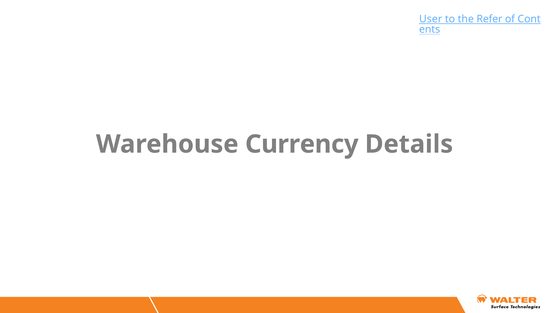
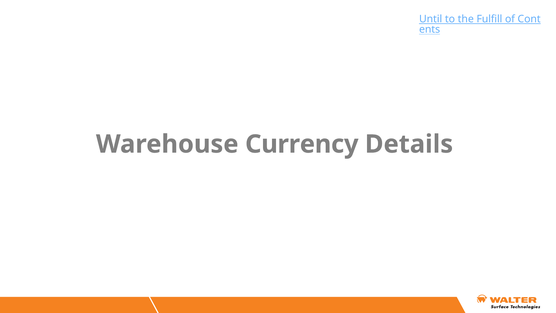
User: User -> Until
Refer: Refer -> Fulfill
